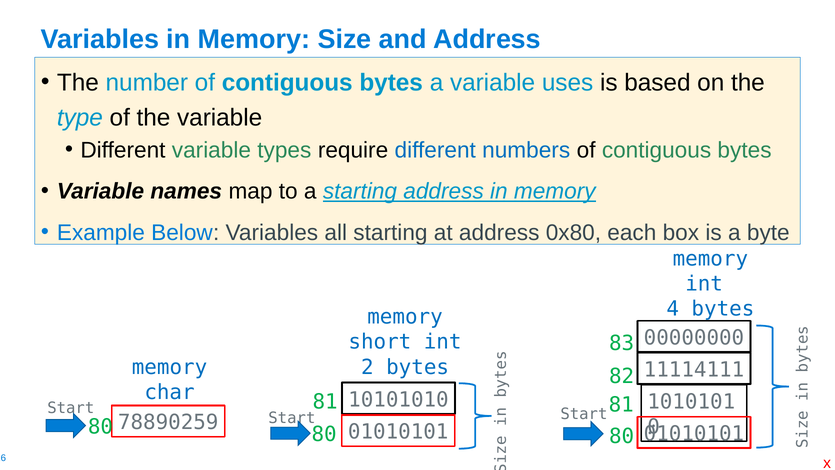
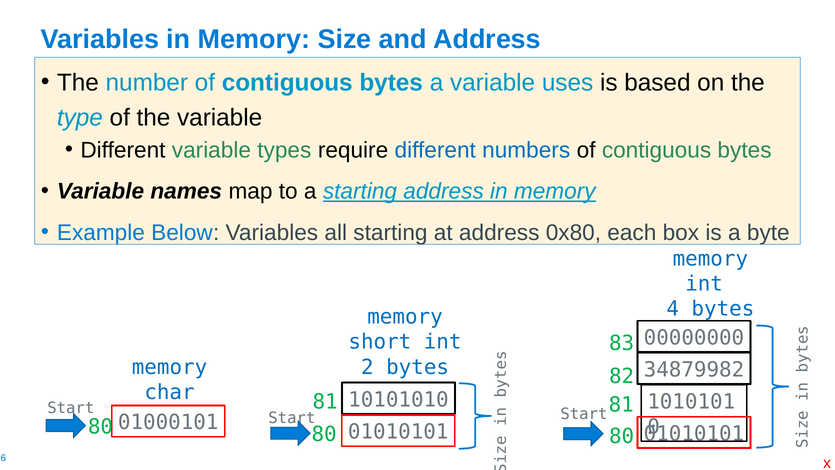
11114111: 11114111 -> 34879982
78890259: 78890259 -> 01000101
